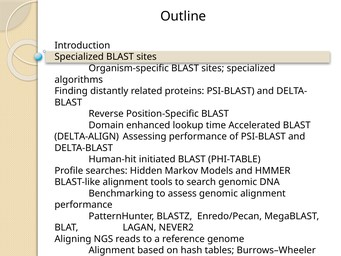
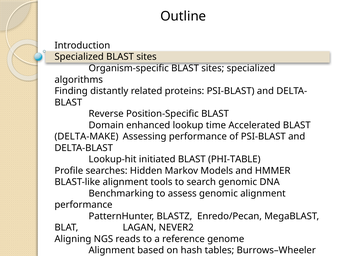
DELTA-ALIGN: DELTA-ALIGN -> DELTA-MAKE
Human-hit: Human-hit -> Lookup-hit
